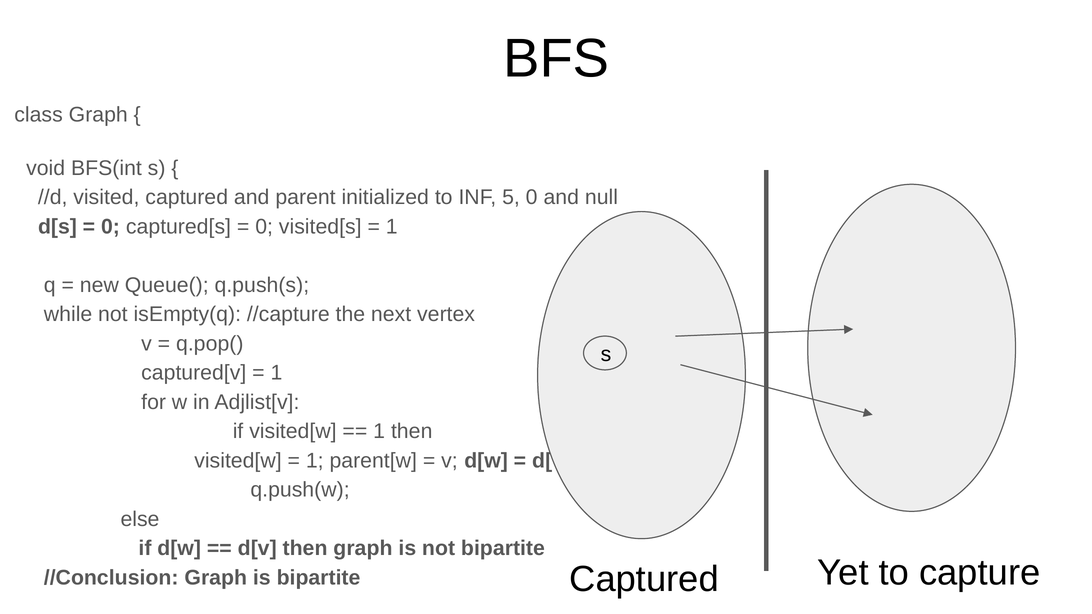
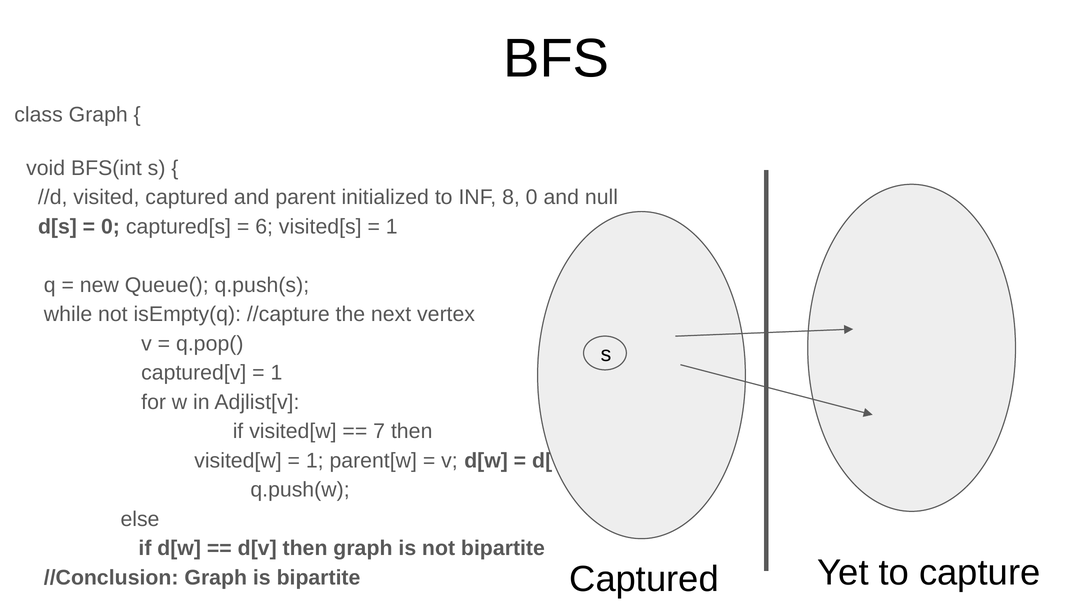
5: 5 -> 8
0 at (264, 227): 0 -> 6
1 at (379, 432): 1 -> 7
